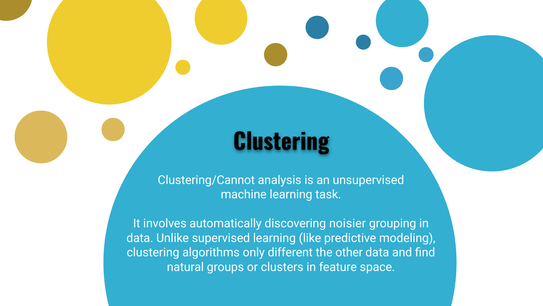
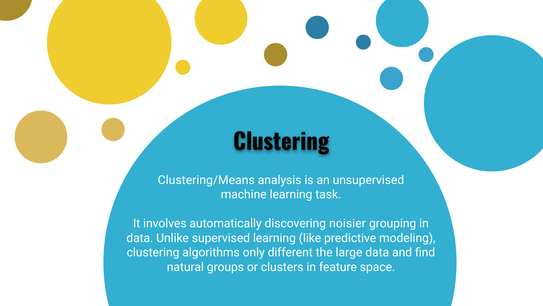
Clustering/Cannot: Clustering/Cannot -> Clustering/Means
other: other -> large
